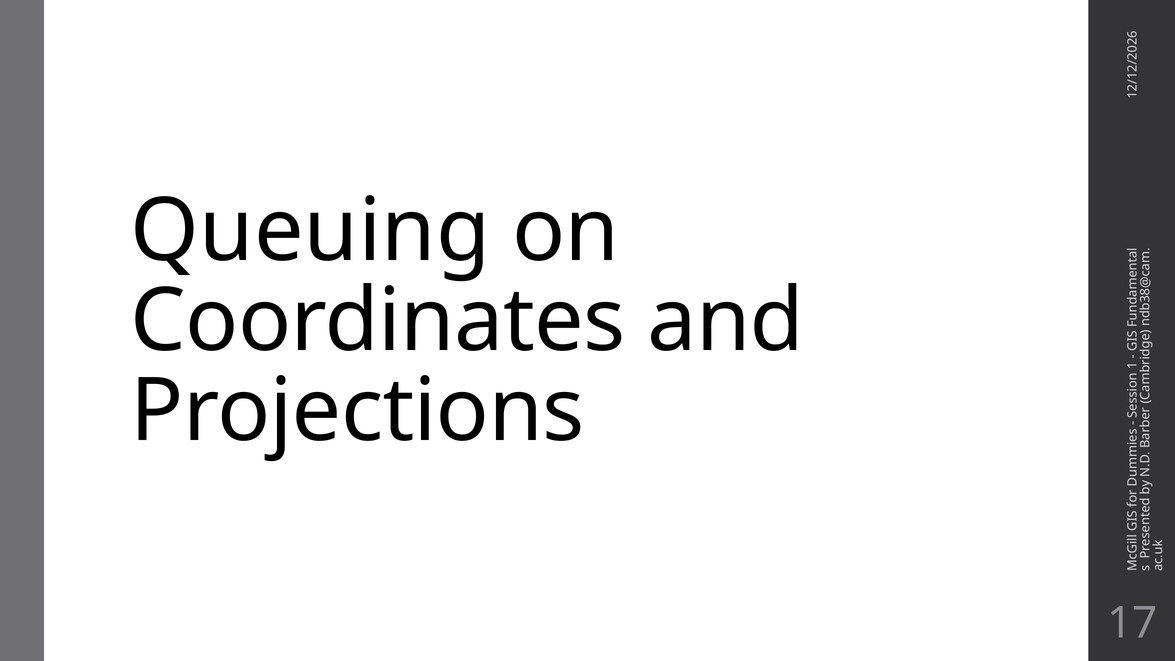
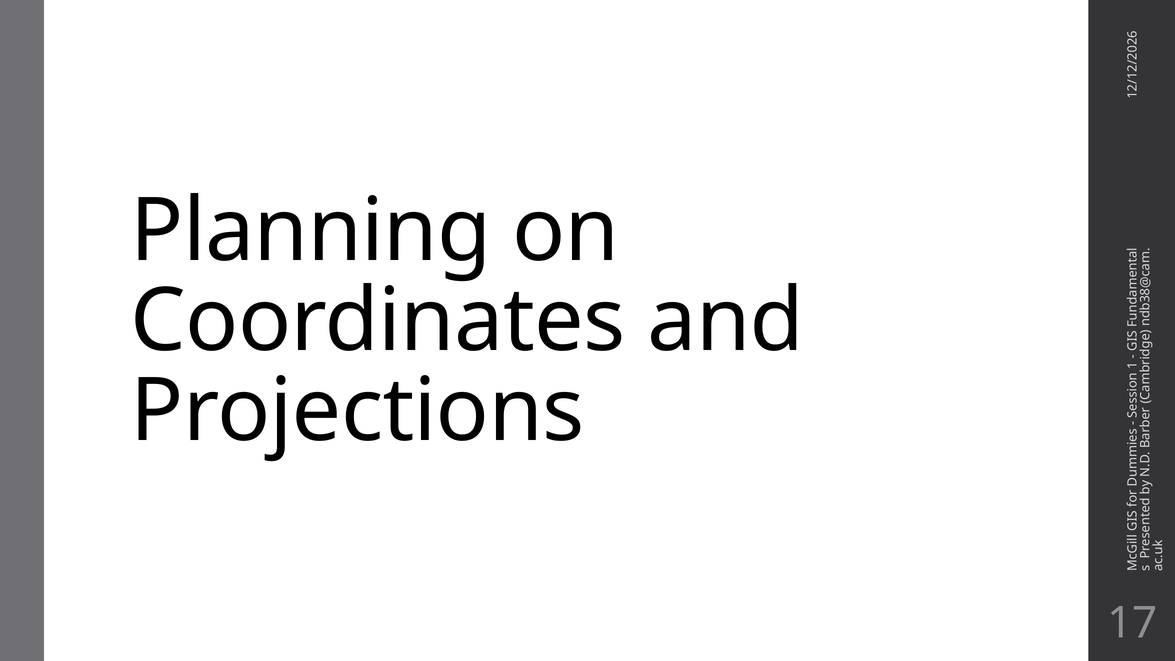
Queuing: Queuing -> Planning
